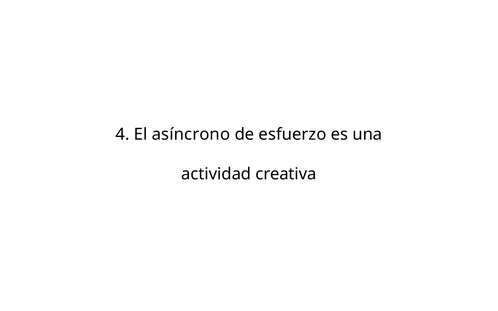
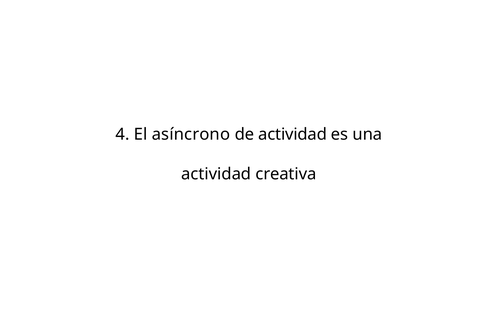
de esfuerzo: esfuerzo -> actividad
